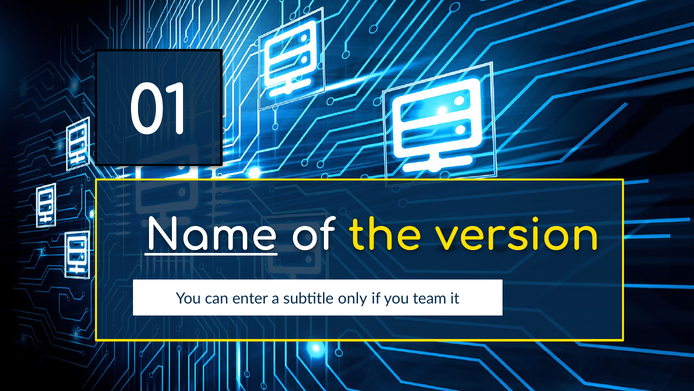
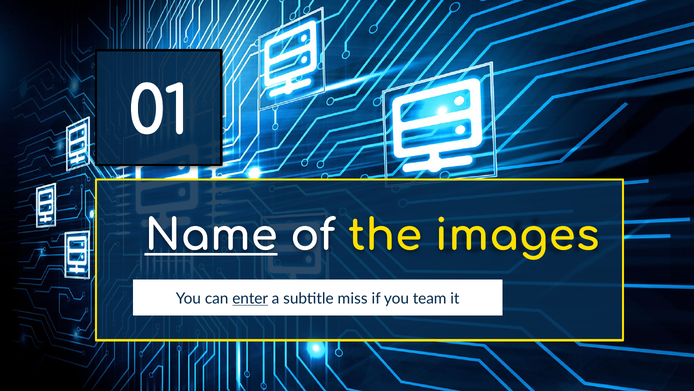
version: version -> images
enter underline: none -> present
only: only -> miss
